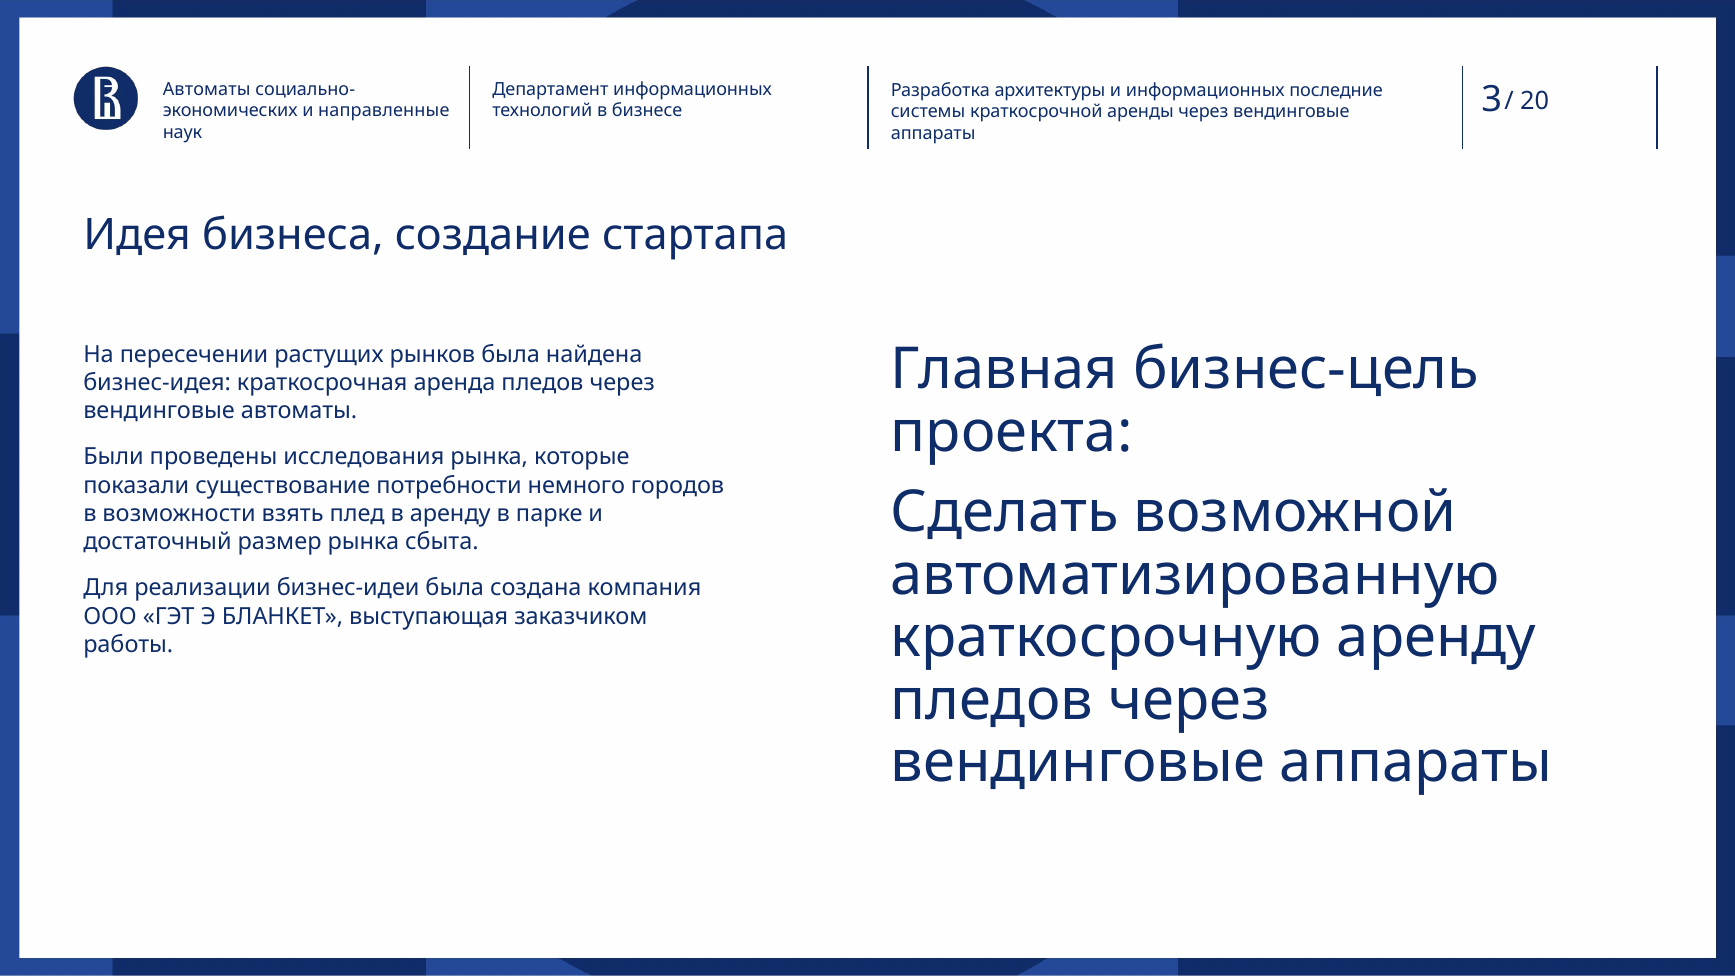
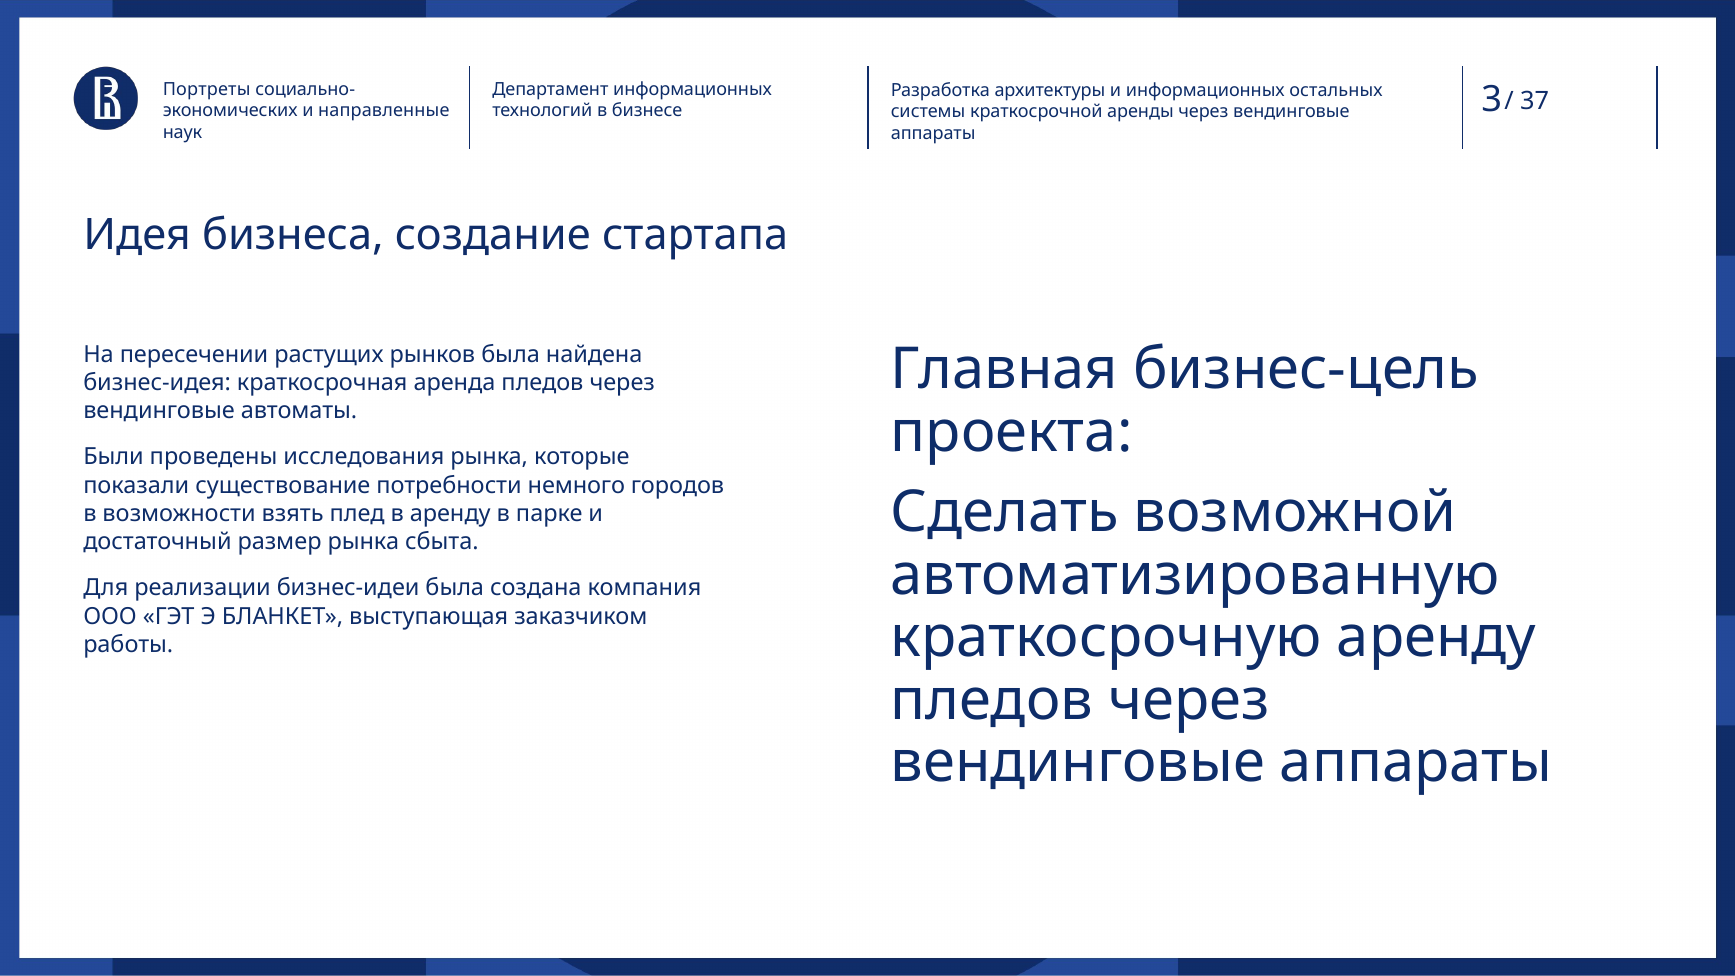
Автоматы at (207, 89): Автоматы -> Портреты
последние: последние -> остальных
20: 20 -> 37
